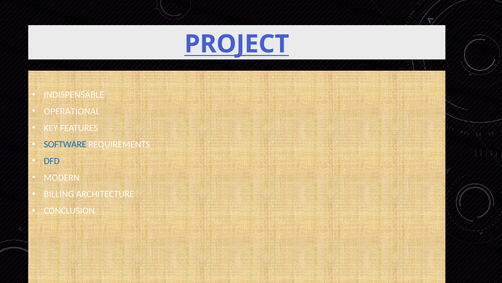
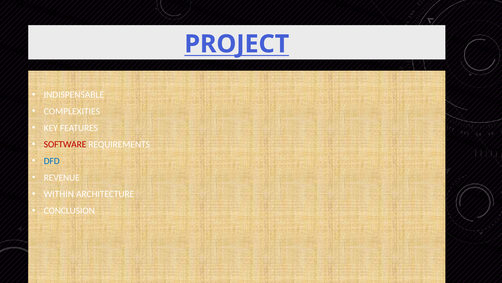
OPERATIONAL: OPERATIONAL -> COMPLEXITIES
SOFTWARE colour: blue -> red
MODERN: MODERN -> REVENUE
BILLING: BILLING -> WITHIN
